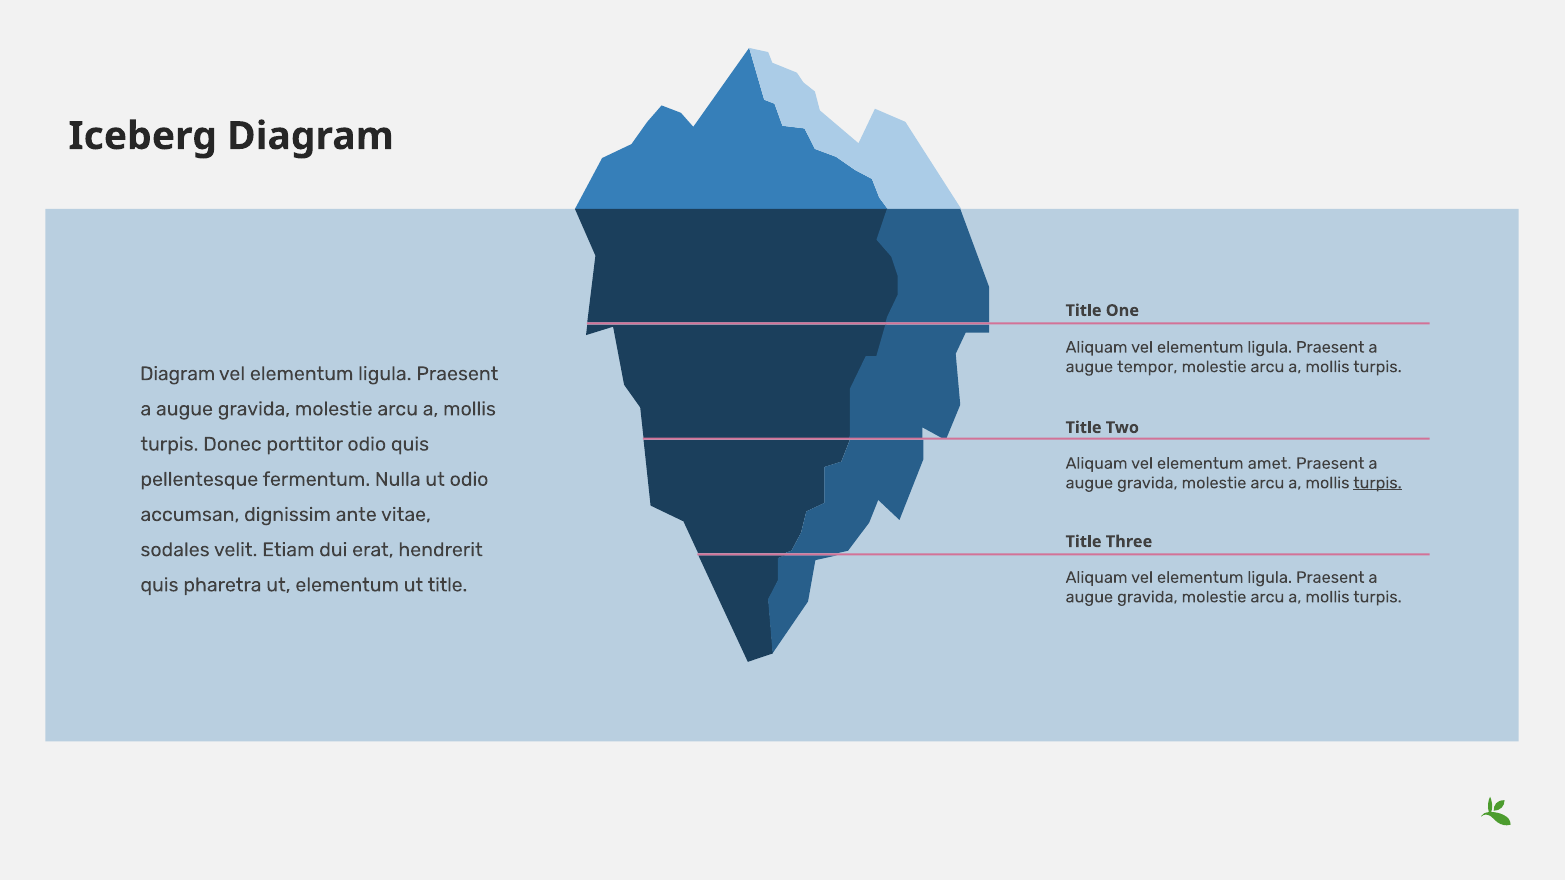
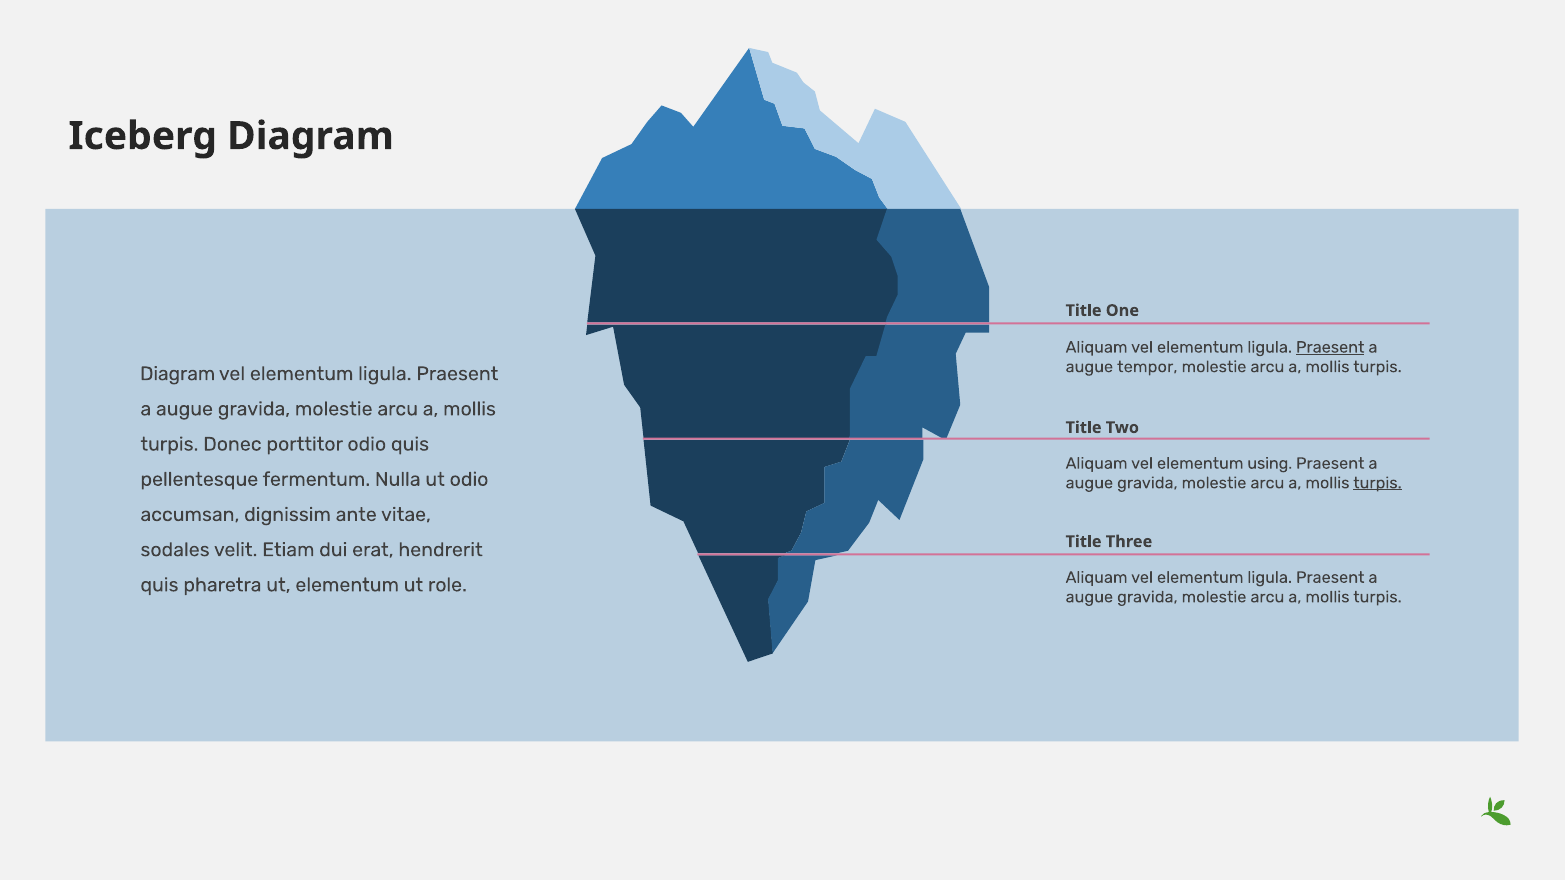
Praesent at (1330, 347) underline: none -> present
amet: amet -> using
ut title: title -> role
